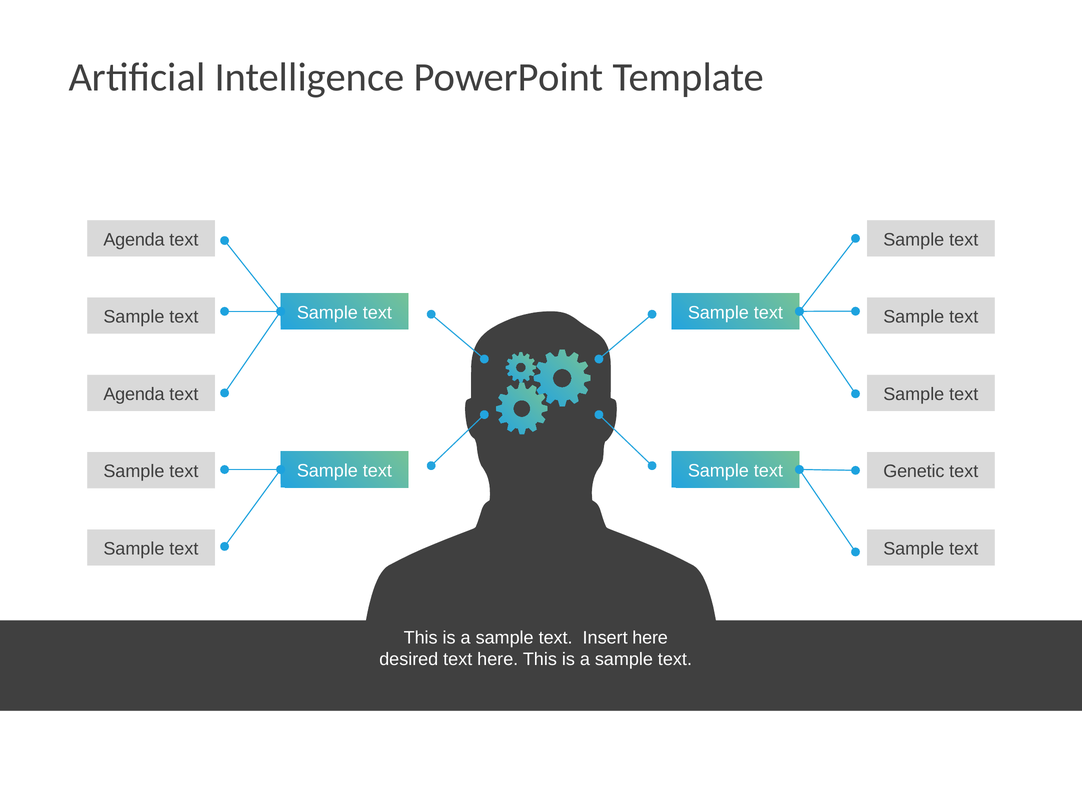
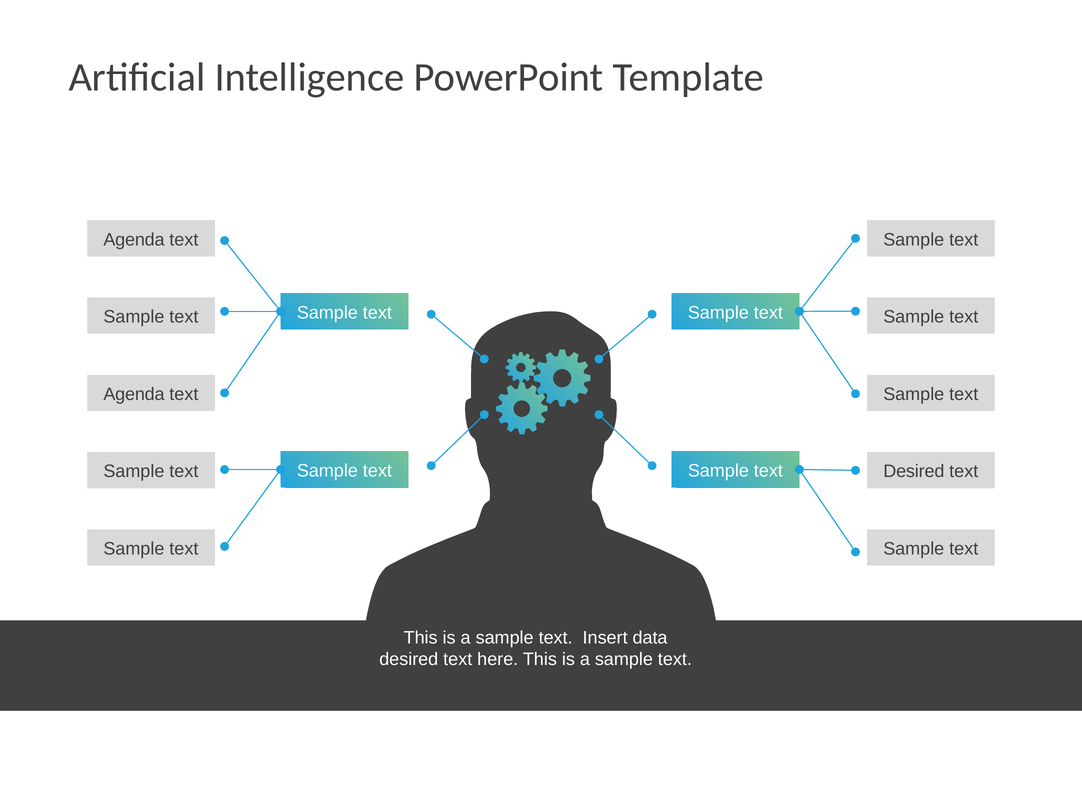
Genetic at (914, 472): Genetic -> Desired
Insert here: here -> data
